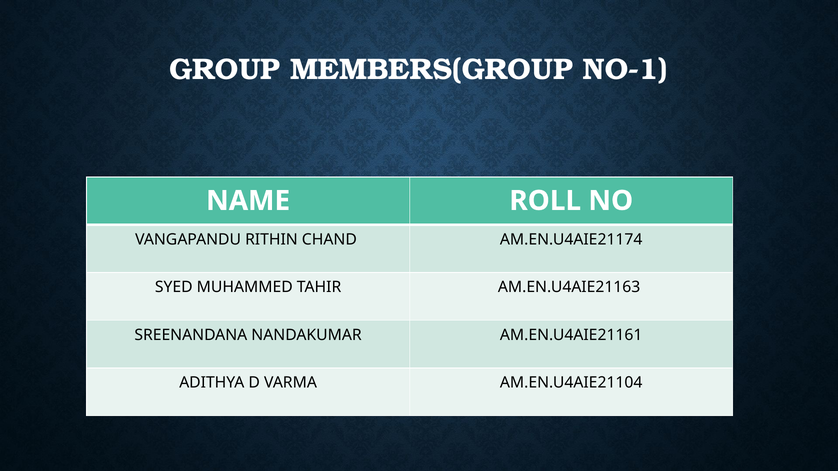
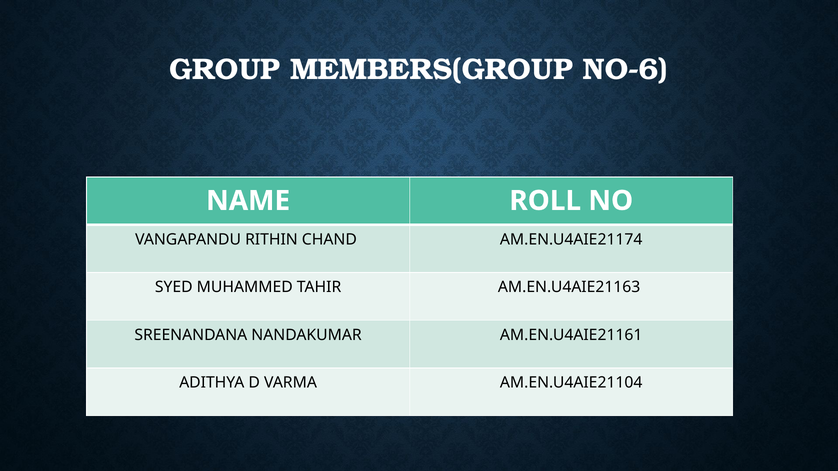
NO-1: NO-1 -> NO-6
